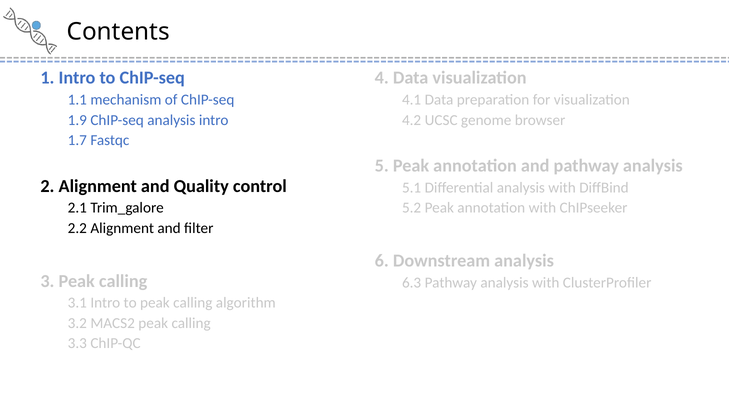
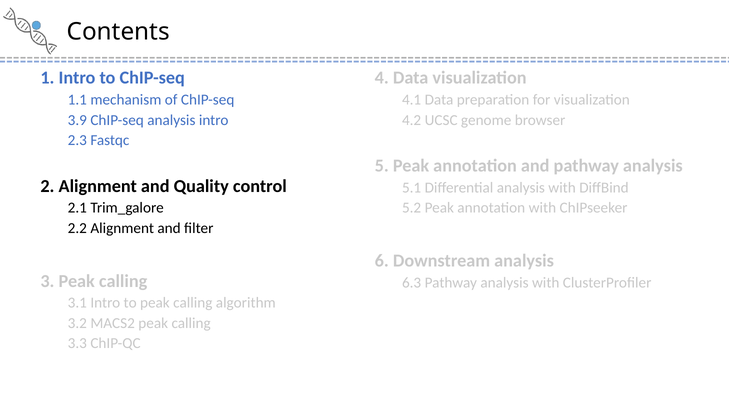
1.9: 1.9 -> 3.9
1.7: 1.7 -> 2.3
